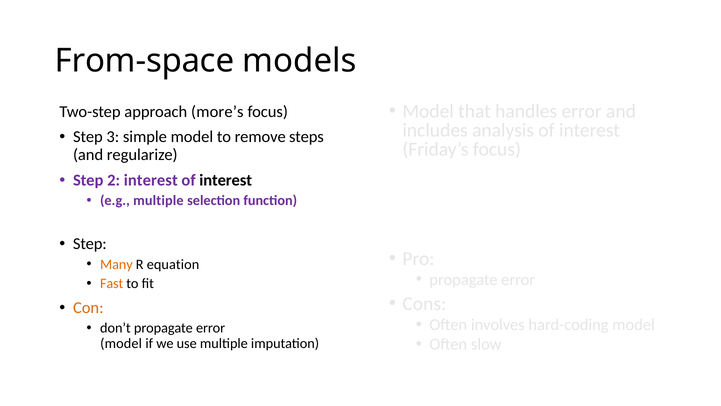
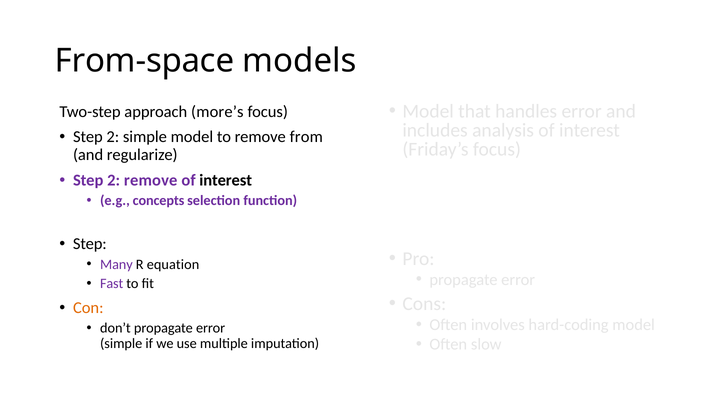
3 at (113, 137): 3 -> 2
steps: steps -> from
2 interest: interest -> remove
e.g multiple: multiple -> concepts
Many colour: orange -> purple
Fast colour: orange -> purple
model at (121, 343): model -> simple
